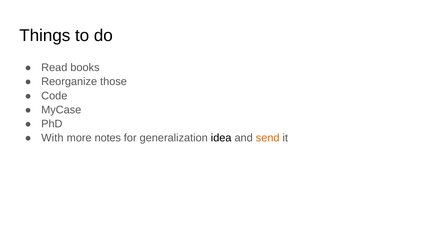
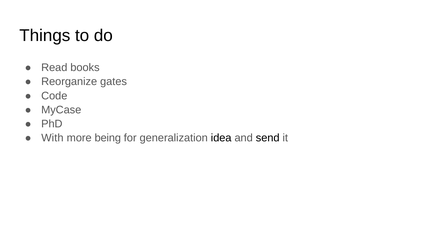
those: those -> gates
notes: notes -> being
send colour: orange -> black
